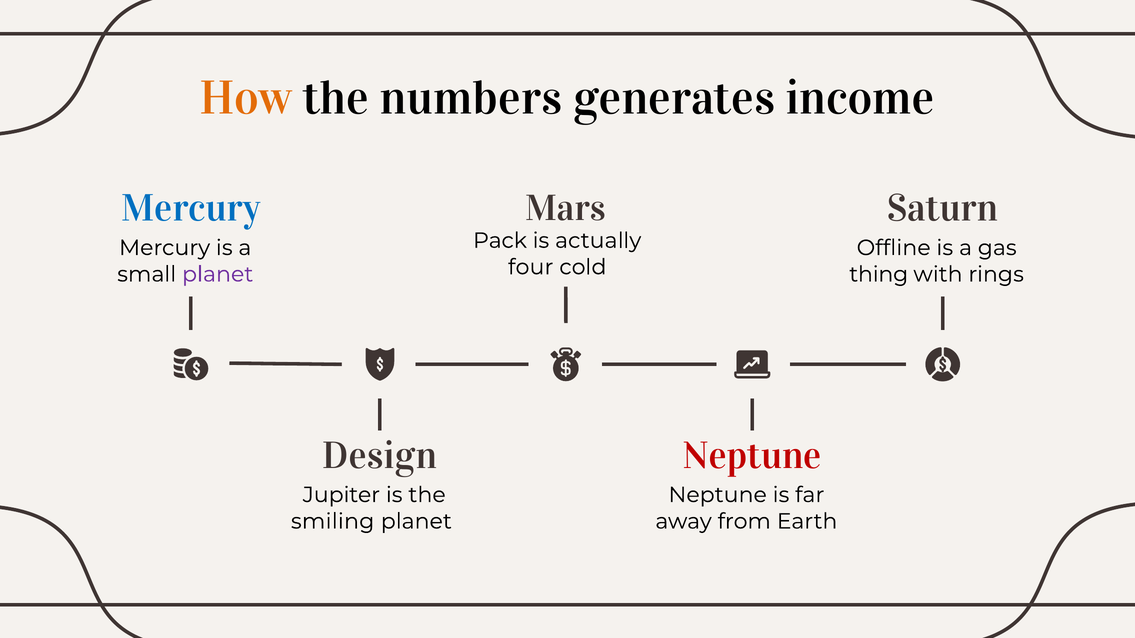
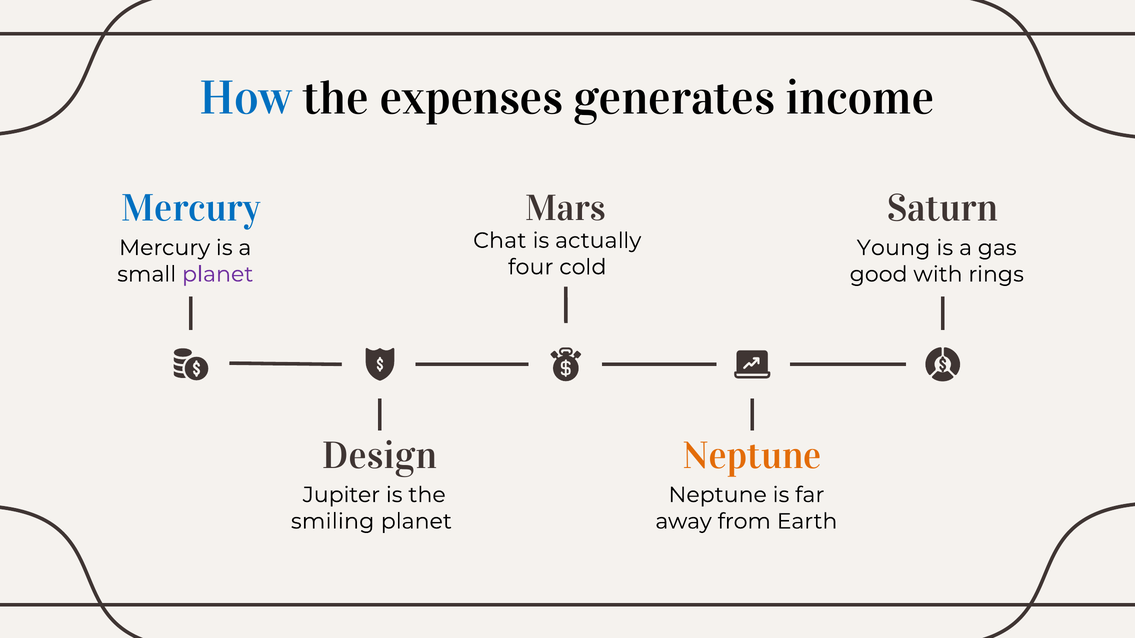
How colour: orange -> blue
numbers: numbers -> expenses
Pack: Pack -> Chat
Offline: Offline -> Young
thing: thing -> good
Neptune at (752, 456) colour: red -> orange
